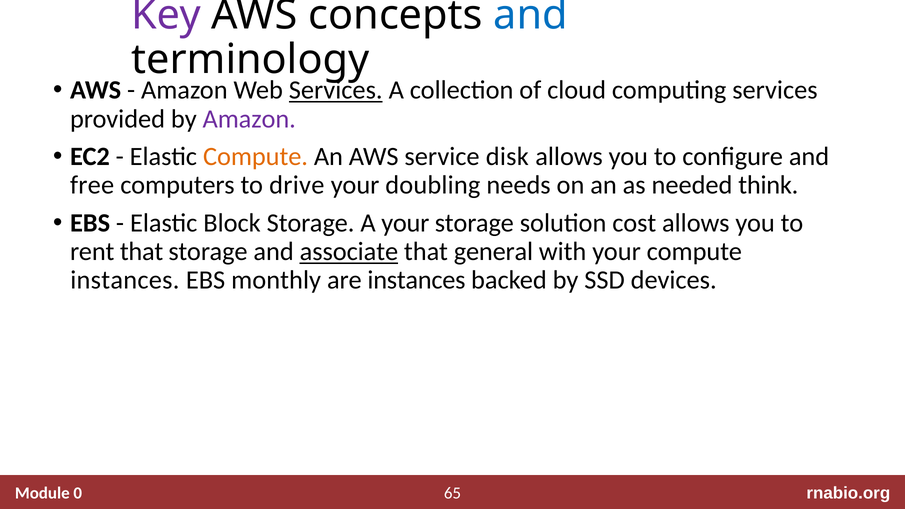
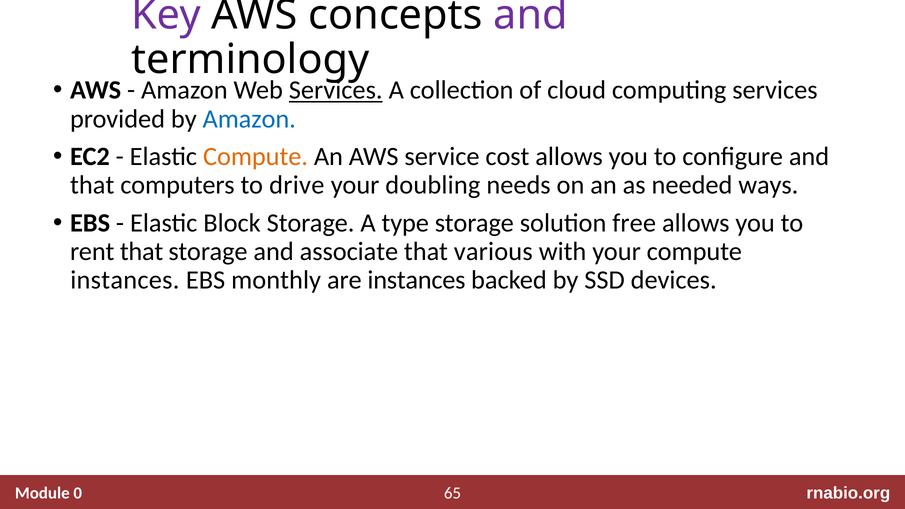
and at (531, 15) colour: blue -> purple
Amazon at (249, 119) colour: purple -> blue
disk: disk -> cost
free at (92, 185): free -> that
think: think -> ways
A your: your -> type
cost: cost -> free
associate underline: present -> none
general: general -> various
